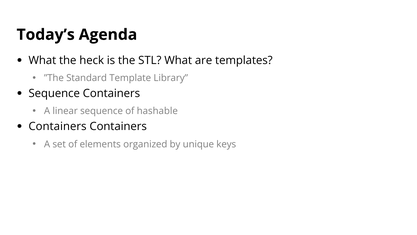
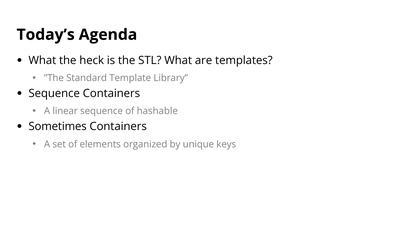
Containers at (58, 126): Containers -> Sometimes
